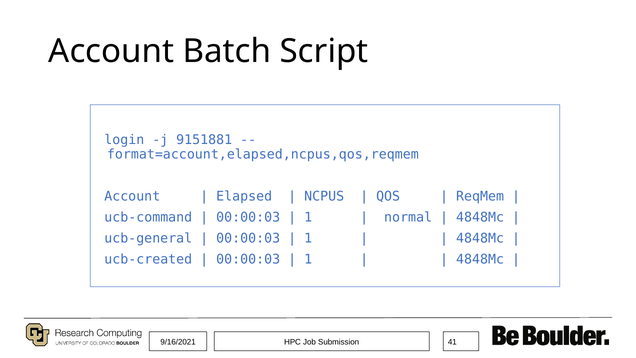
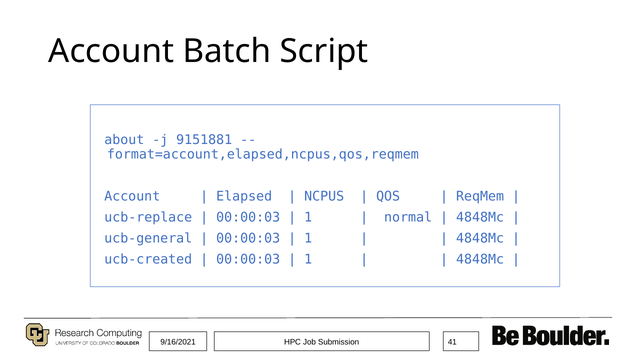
login: login -> about
ucb-command: ucb-command -> ucb-replace
